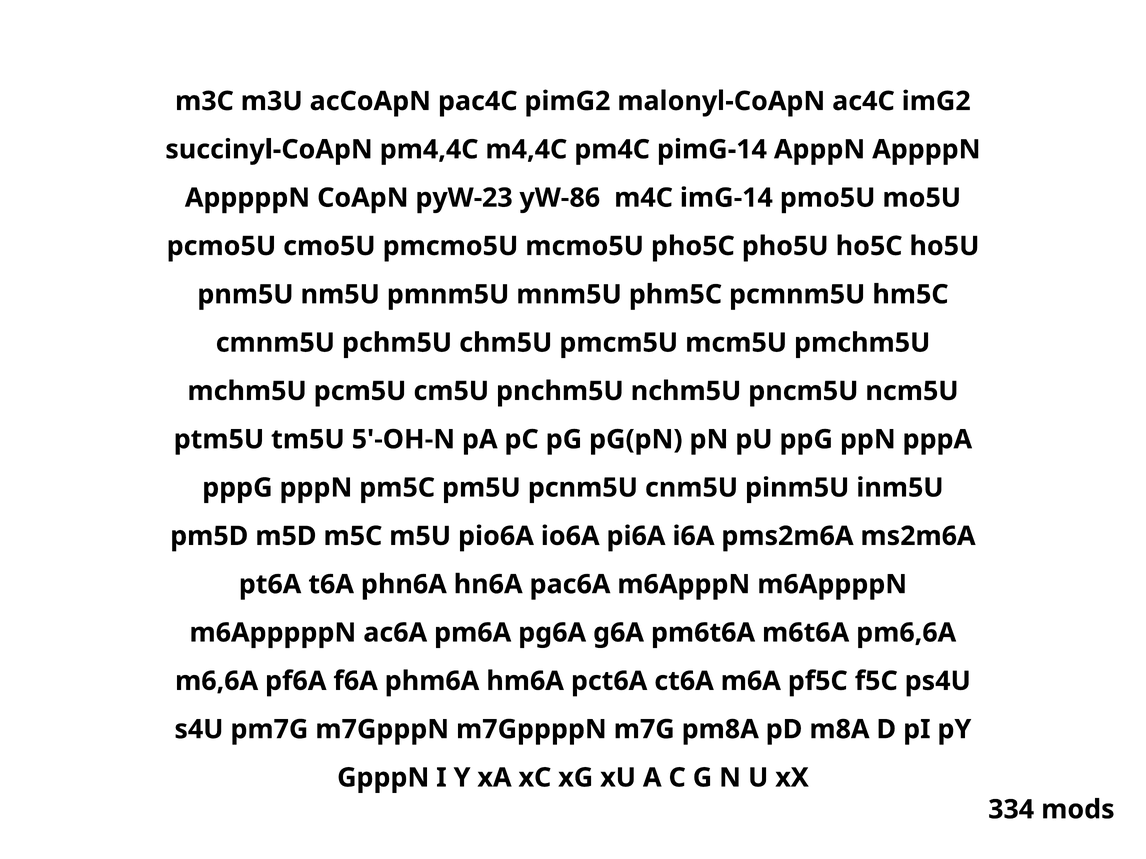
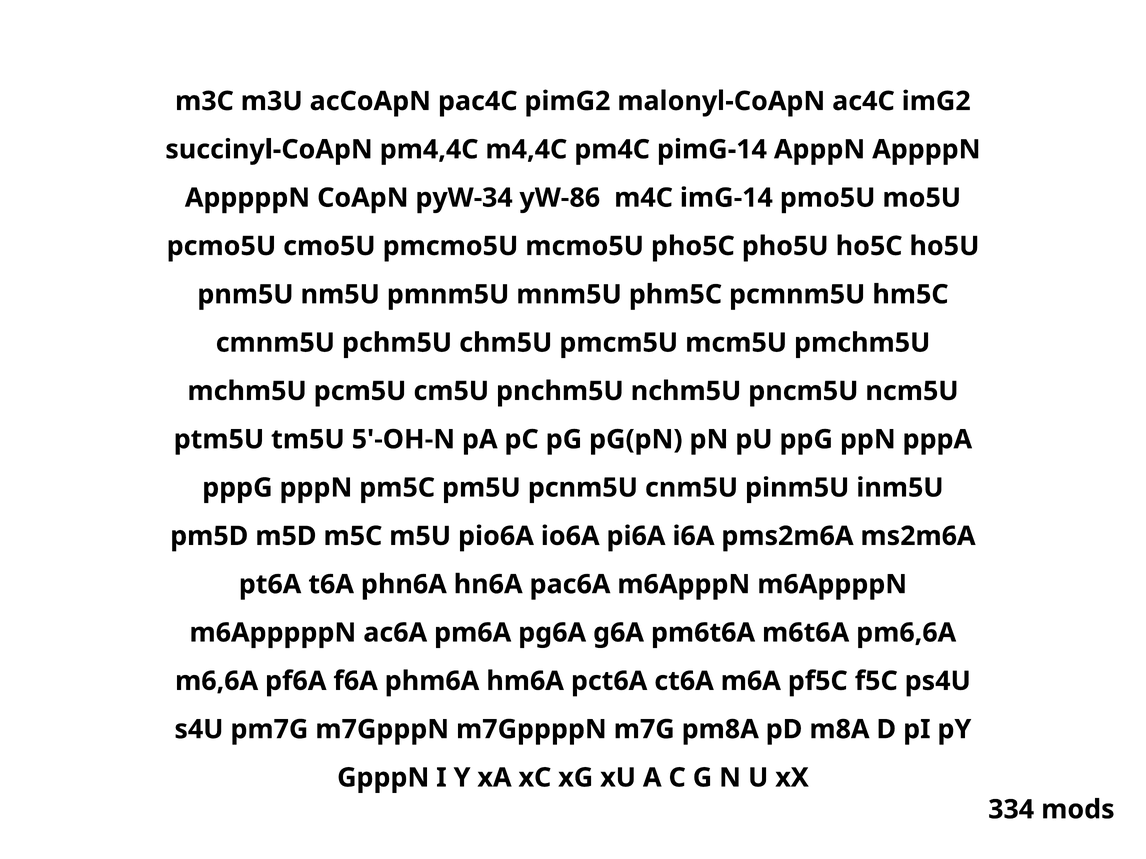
pyW-23: pyW-23 -> pyW-34
